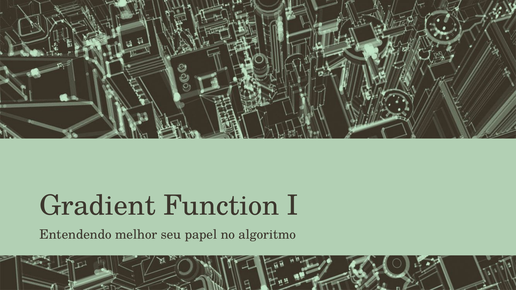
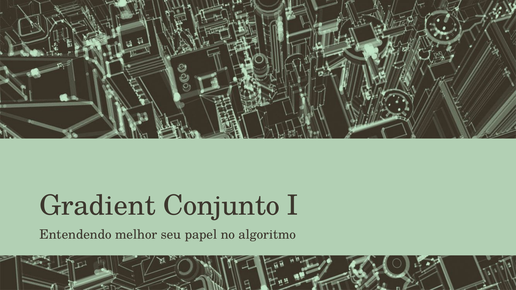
Function: Function -> Conjunto
